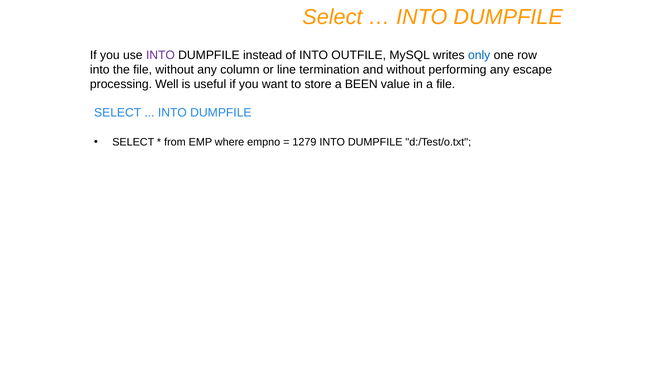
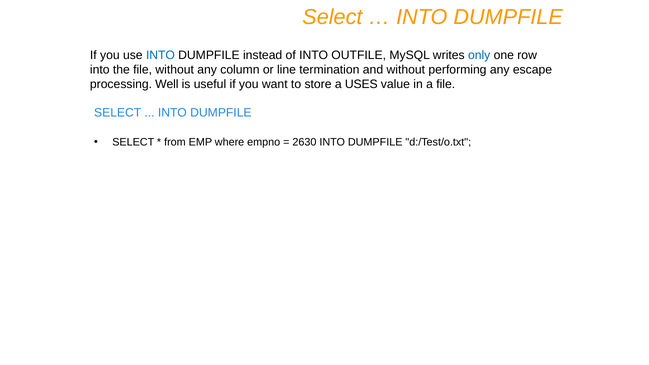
INTO at (160, 55) colour: purple -> blue
BEEN: BEEN -> USES
1279: 1279 -> 2630
